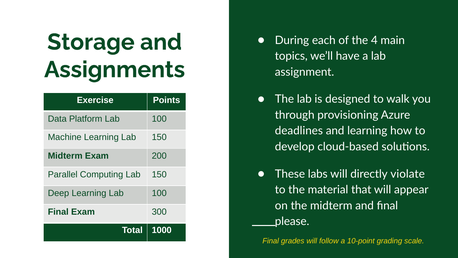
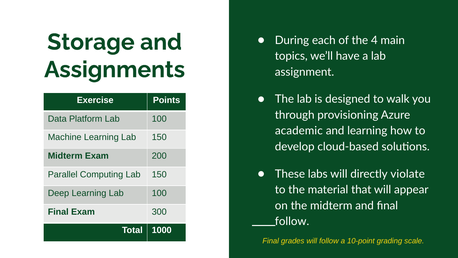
deadlines: deadlines -> academic
please at (292, 221): please -> follow
